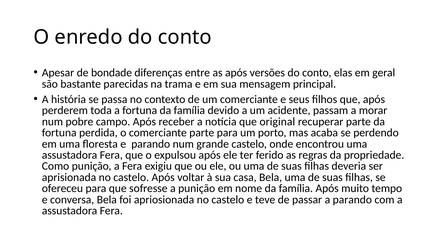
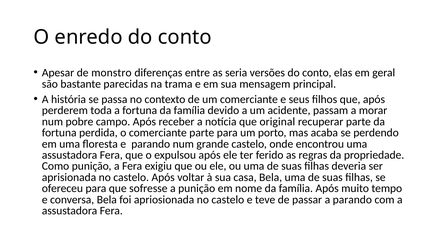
bondade: bondade -> monstro
as após: após -> seria
